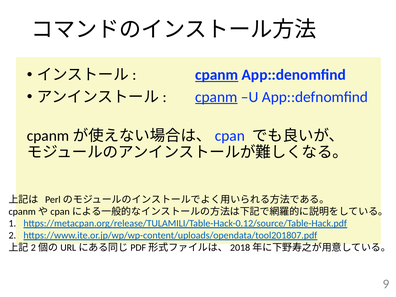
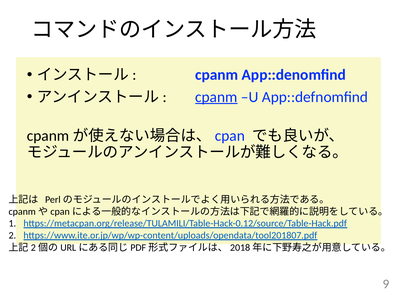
cpanm at (217, 75) underline: present -> none
